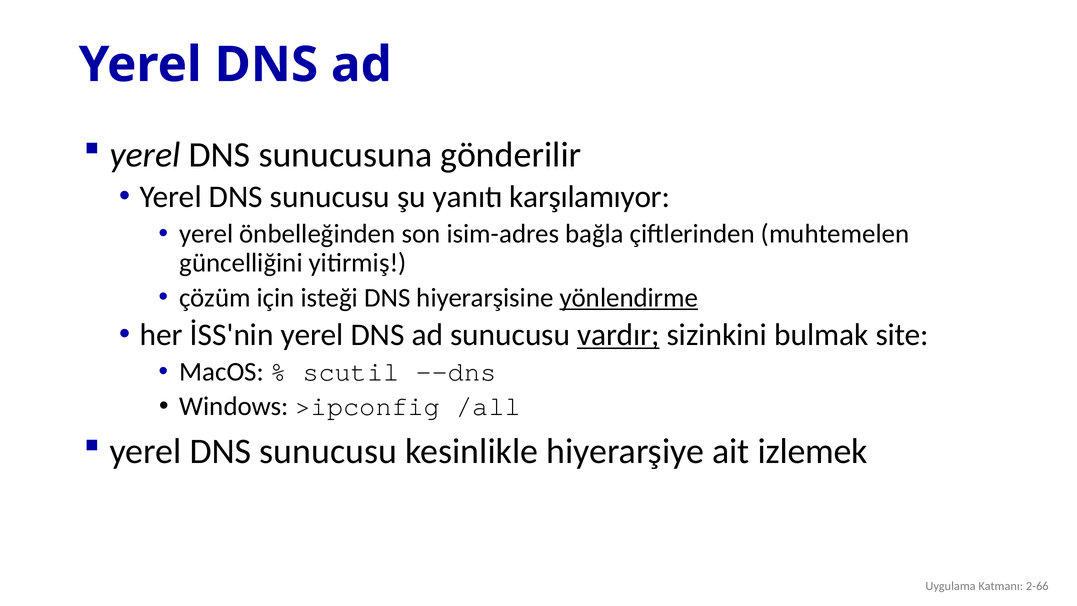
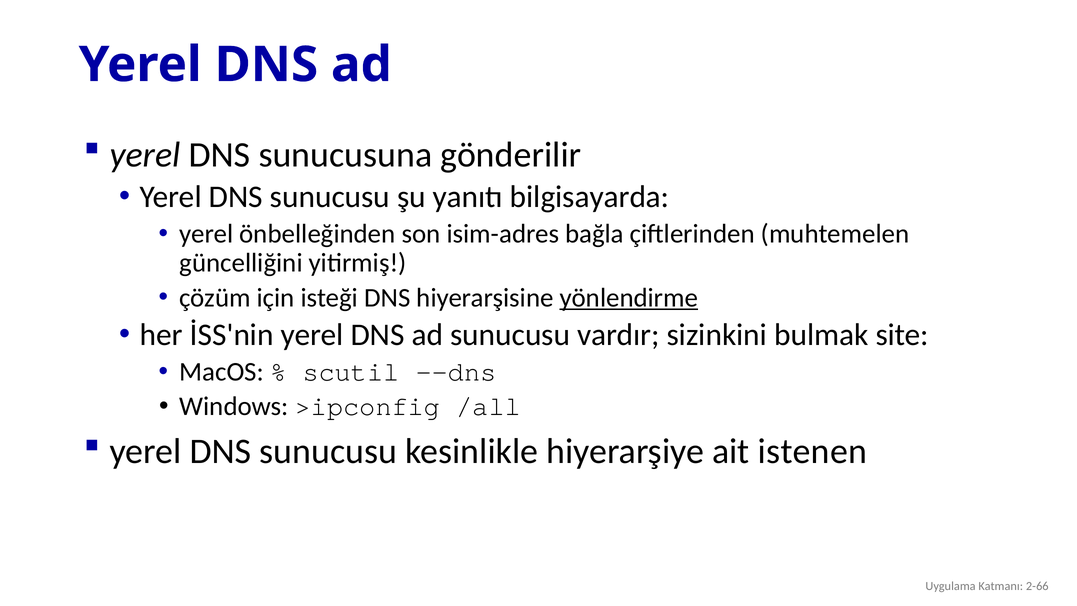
karşılamıyor: karşılamıyor -> bilgisayarda
vardır underline: present -> none
izlemek: izlemek -> istenen
